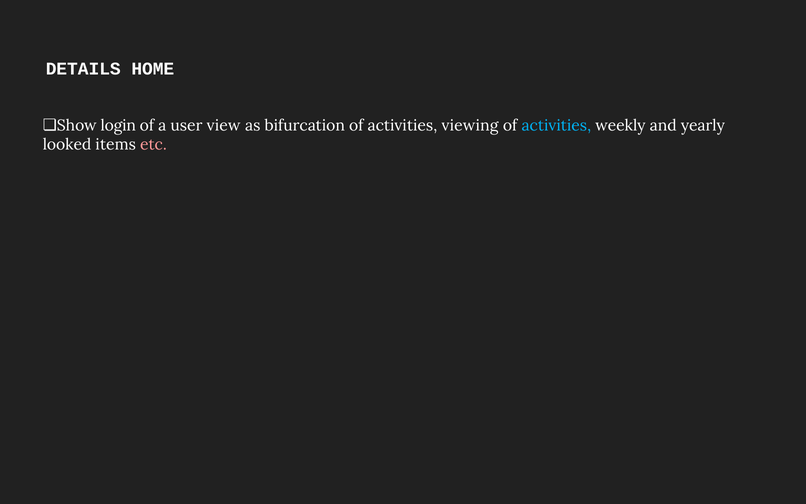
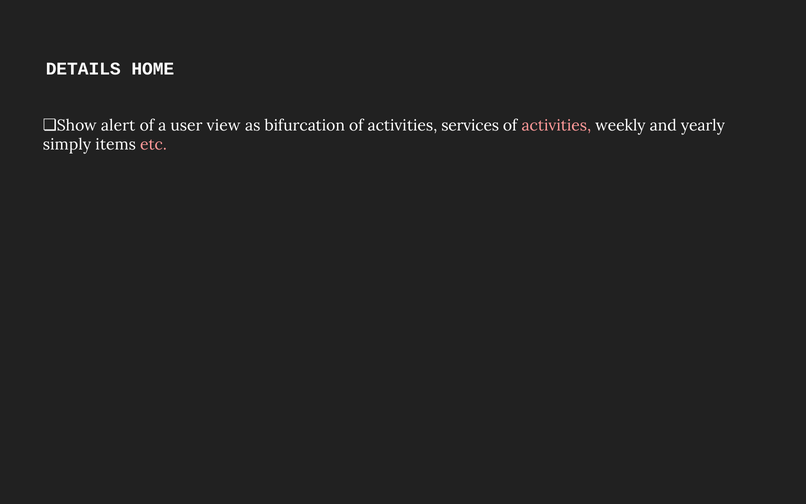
login: login -> alert
viewing: viewing -> services
activities at (556, 126) colour: light blue -> pink
looked: looked -> simply
